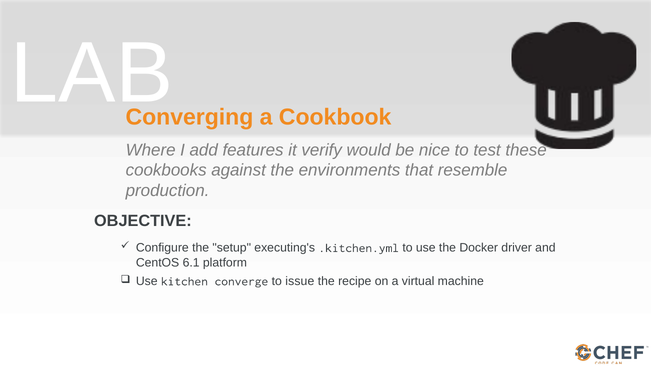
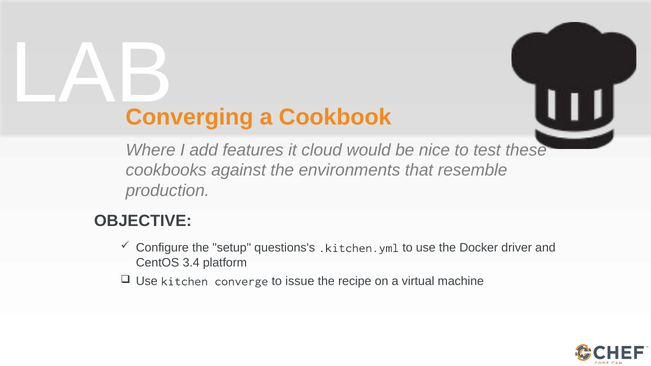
verify: verify -> cloud
executing's: executing's -> questions's
6.1: 6.1 -> 3.4
